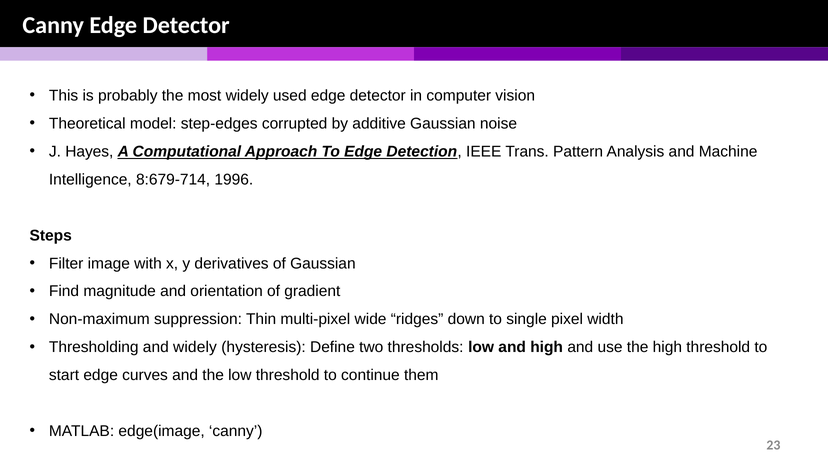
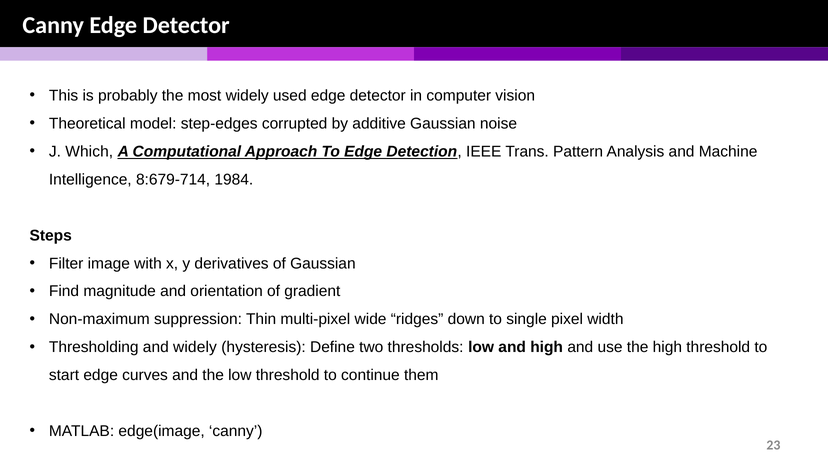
Hayes: Hayes -> Which
1996: 1996 -> 1984
